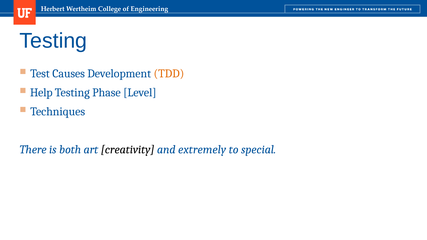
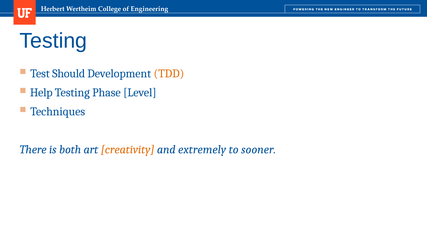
Causes: Causes -> Should
creativity colour: black -> orange
special: special -> sooner
